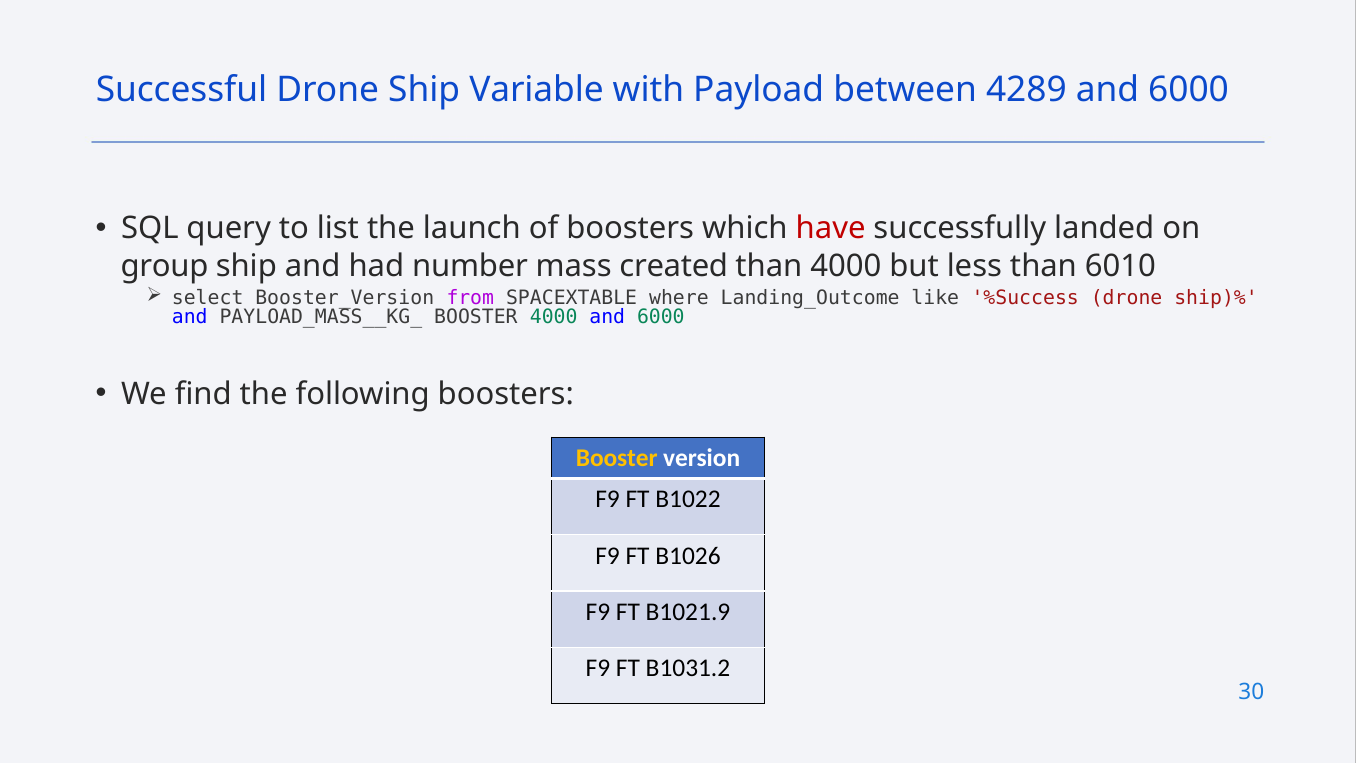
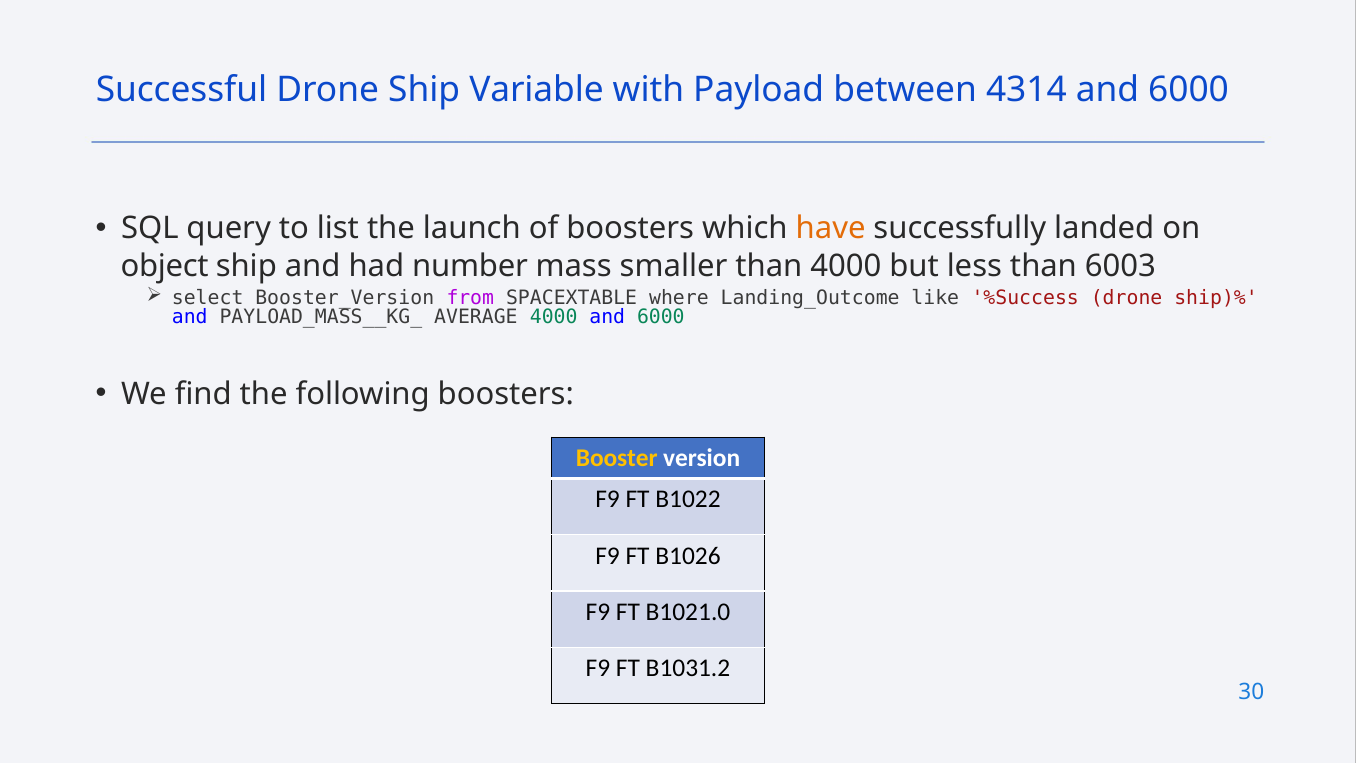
4289: 4289 -> 4314
have colour: red -> orange
group: group -> object
created: created -> smaller
6010: 6010 -> 6003
PAYLOAD_MASS__KG_ BOOSTER: BOOSTER -> AVERAGE
B1021.9: B1021.9 -> B1021.0
